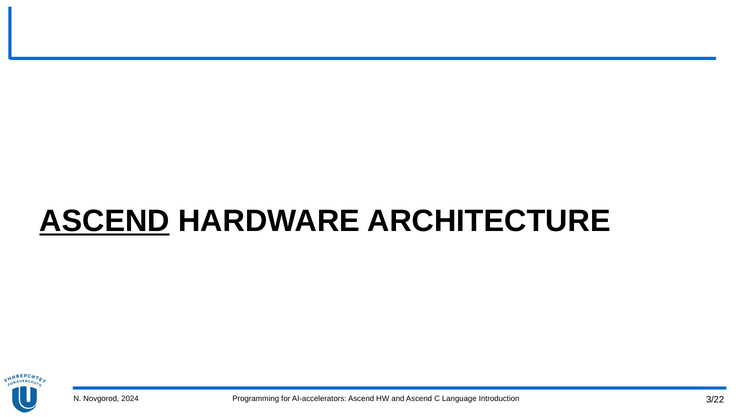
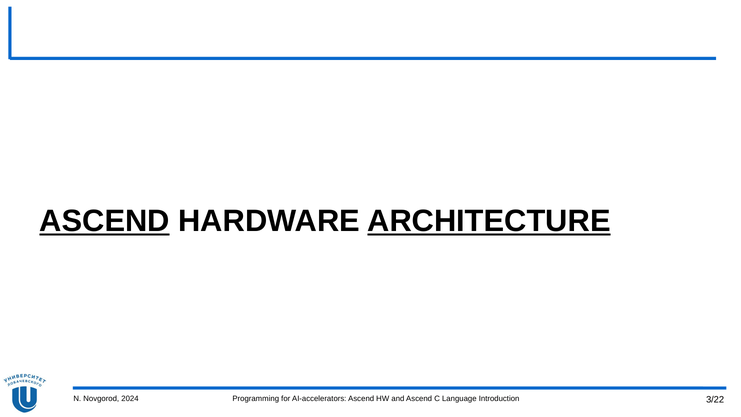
ARCHITECTURE underline: none -> present
